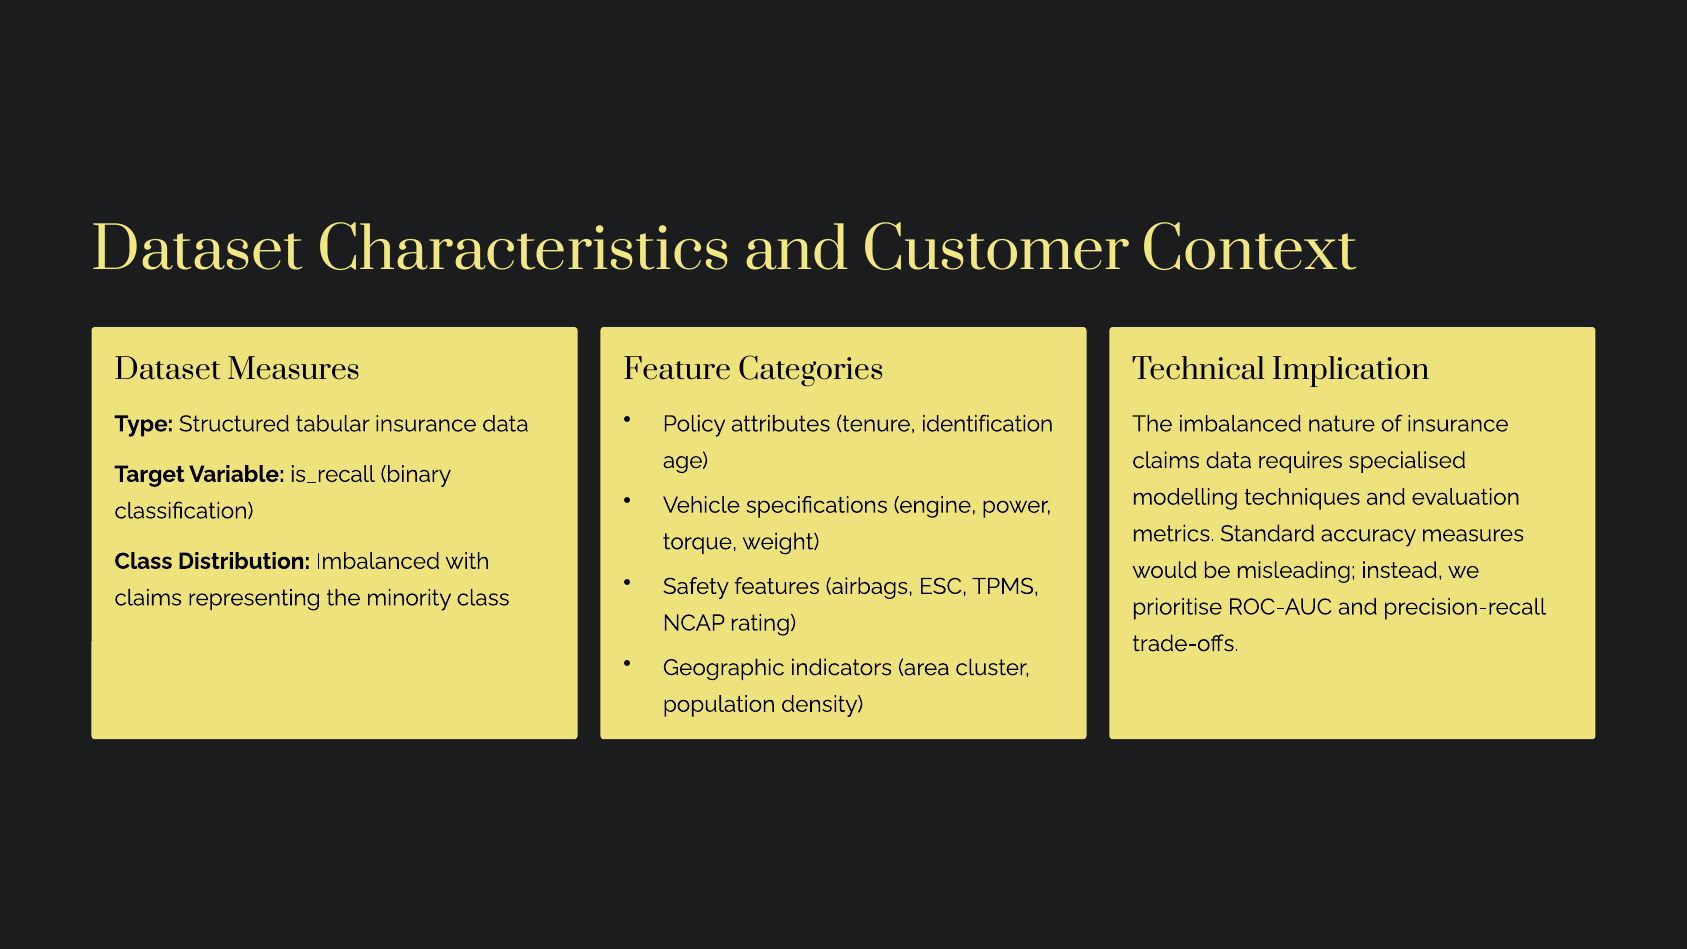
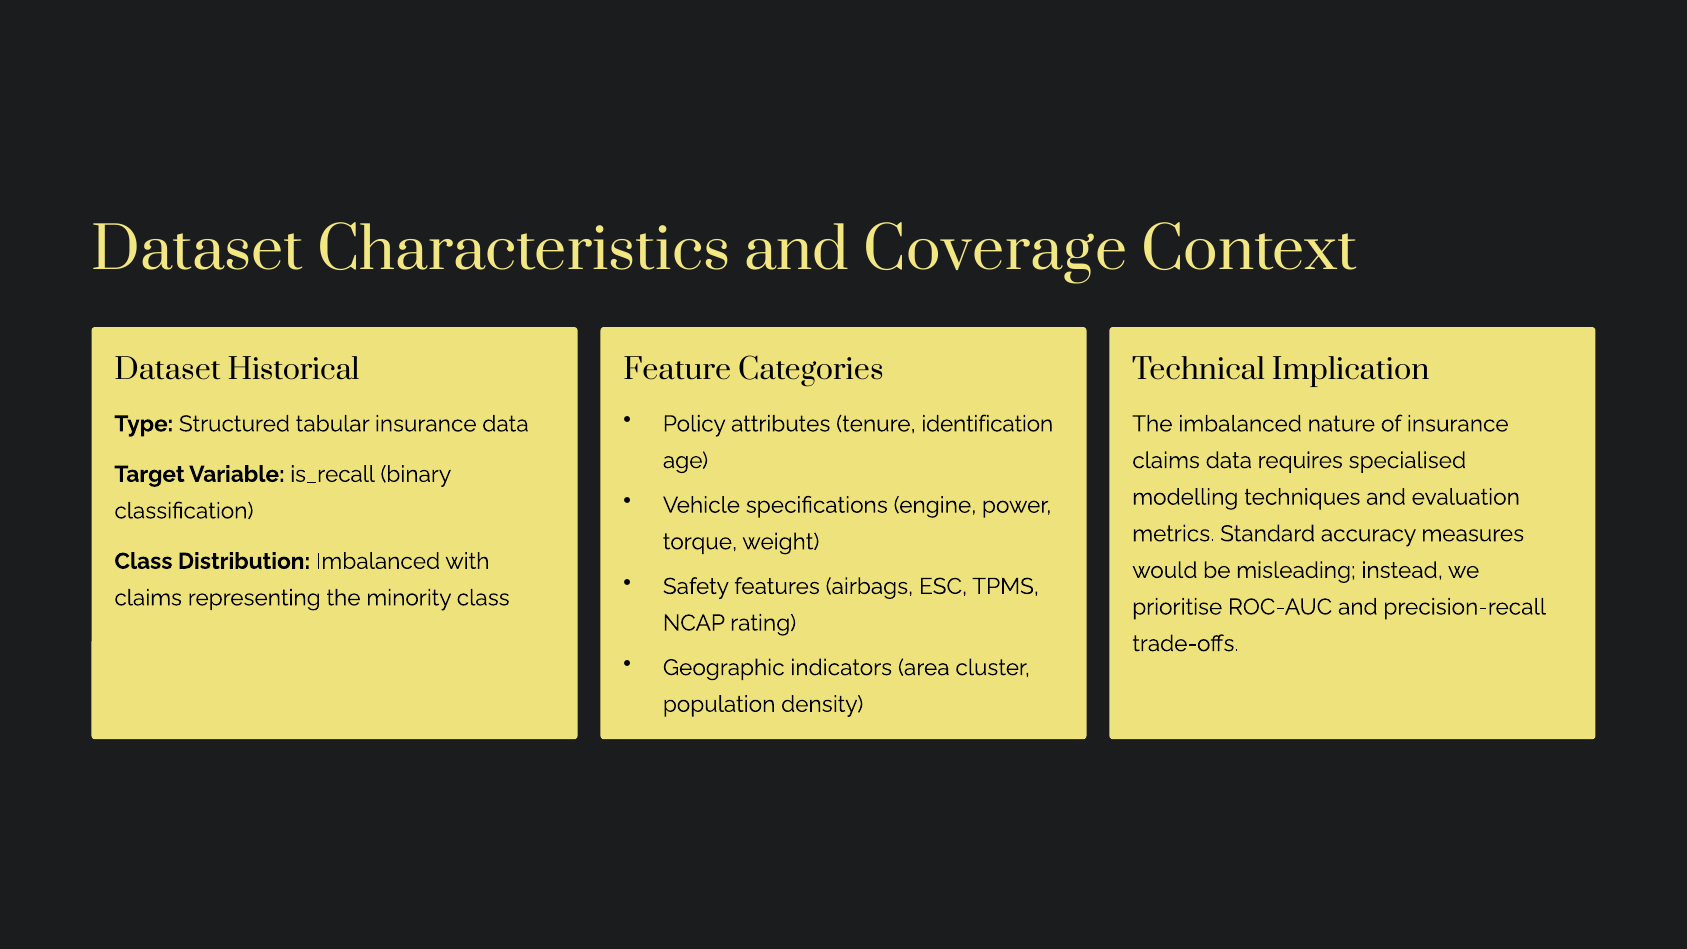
Customer: Customer -> Coverage
Dataset Measures: Measures -> Historical
